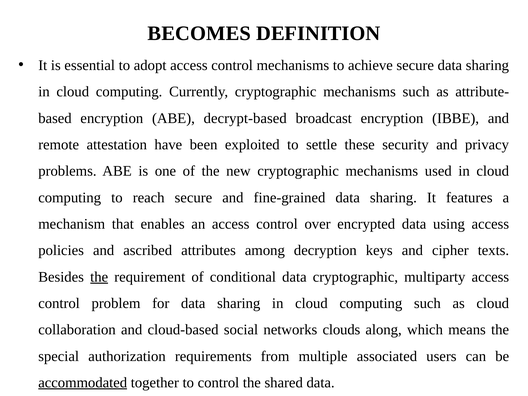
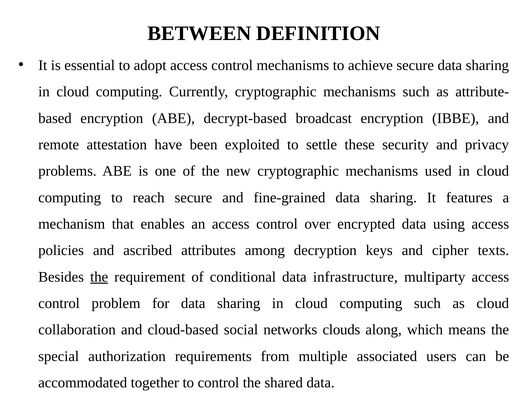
BECOMES: BECOMES -> BETWEEN
data cryptographic: cryptographic -> infrastructure
accommodated underline: present -> none
